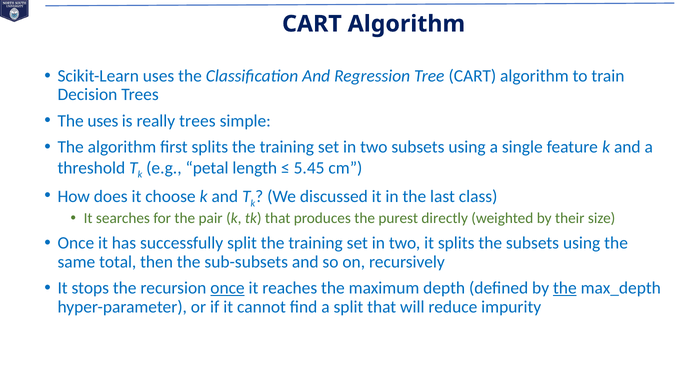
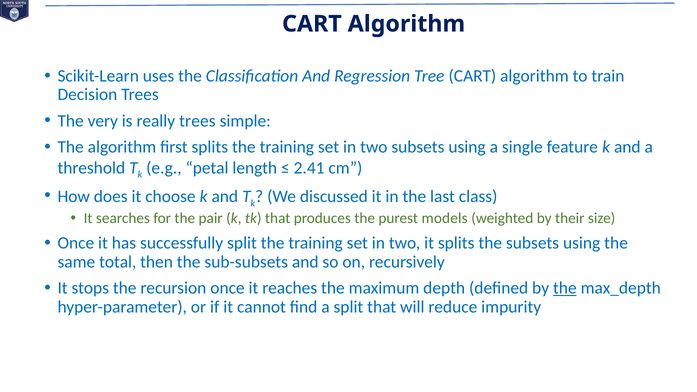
The uses: uses -> very
5.45: 5.45 -> 2.41
directly: directly -> models
once at (227, 288) underline: present -> none
